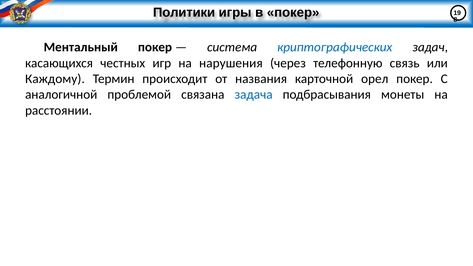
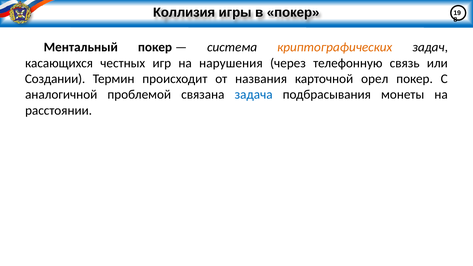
Политики: Политики -> Коллизия
криптографических colour: blue -> orange
Каждому: Каждому -> Создании
